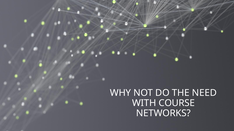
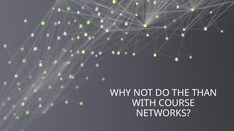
NEED: NEED -> THAN
